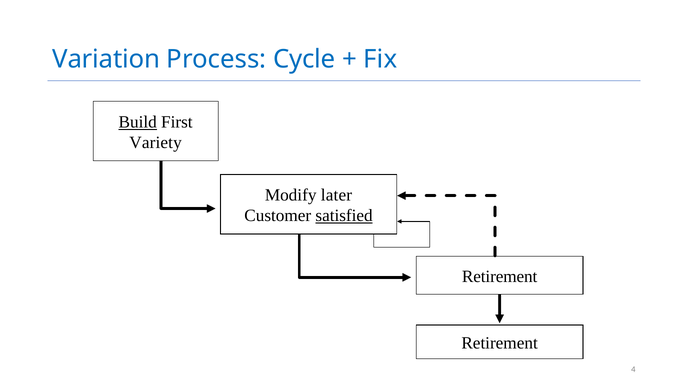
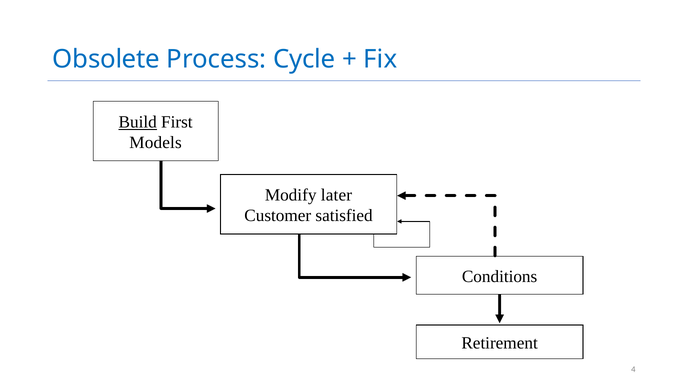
Variation: Variation -> Obsolete
Variety: Variety -> Models
satisfied underline: present -> none
Retirement at (500, 276): Retirement -> Conditions
